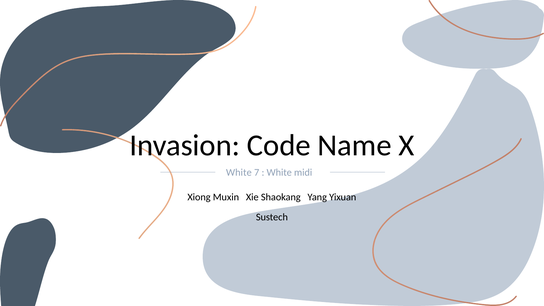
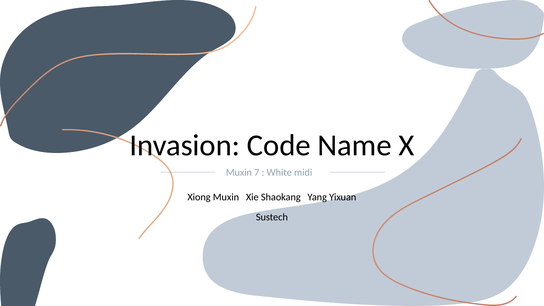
White at (239, 173): White -> Muxin
